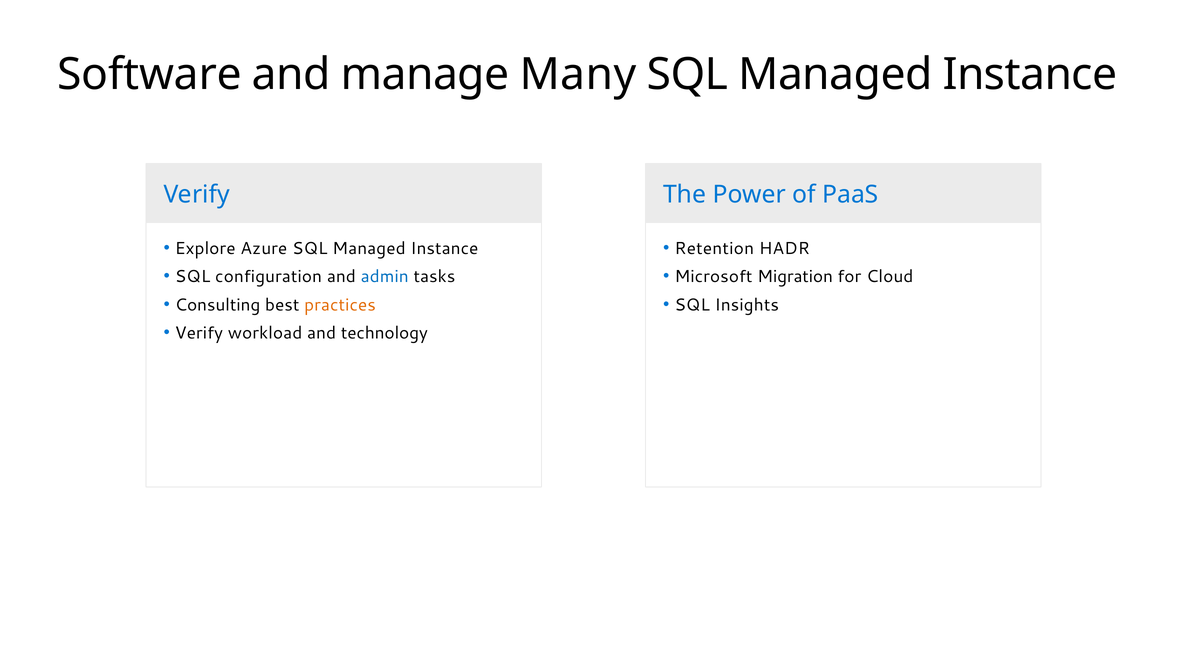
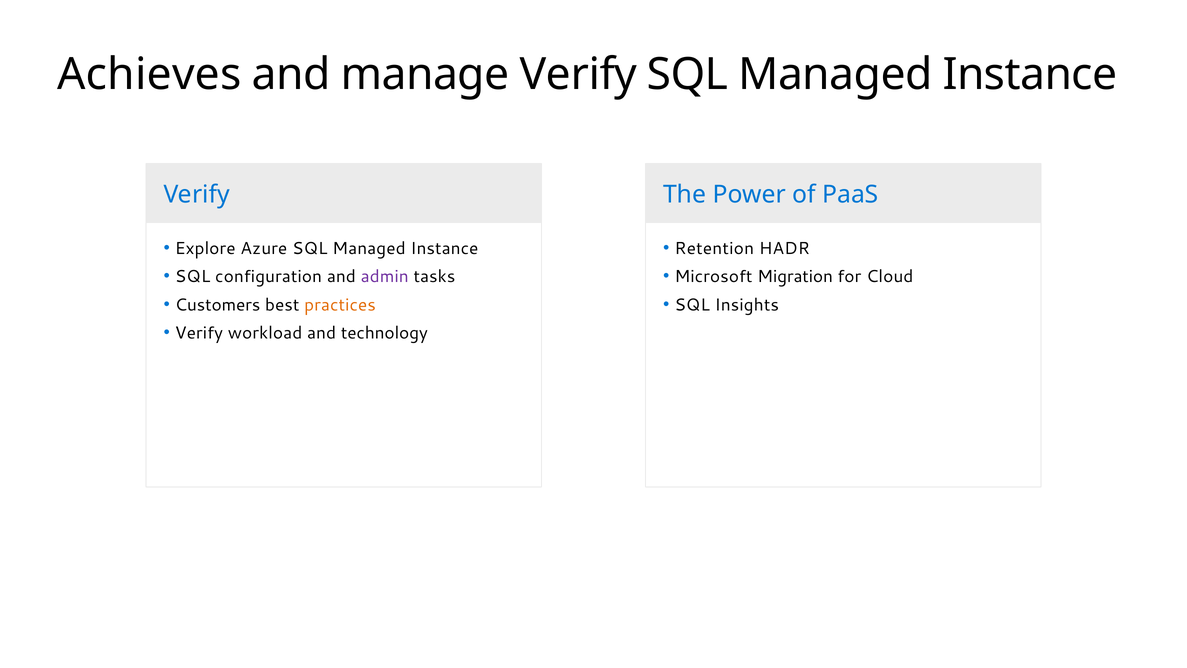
Software: Software -> Achieves
manage Many: Many -> Verify
admin colour: blue -> purple
Consulting: Consulting -> Customers
